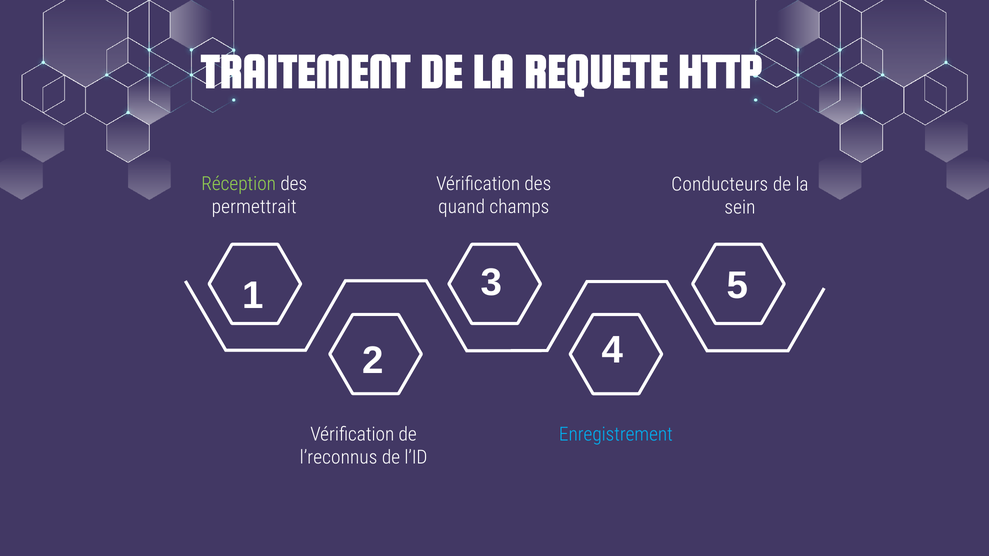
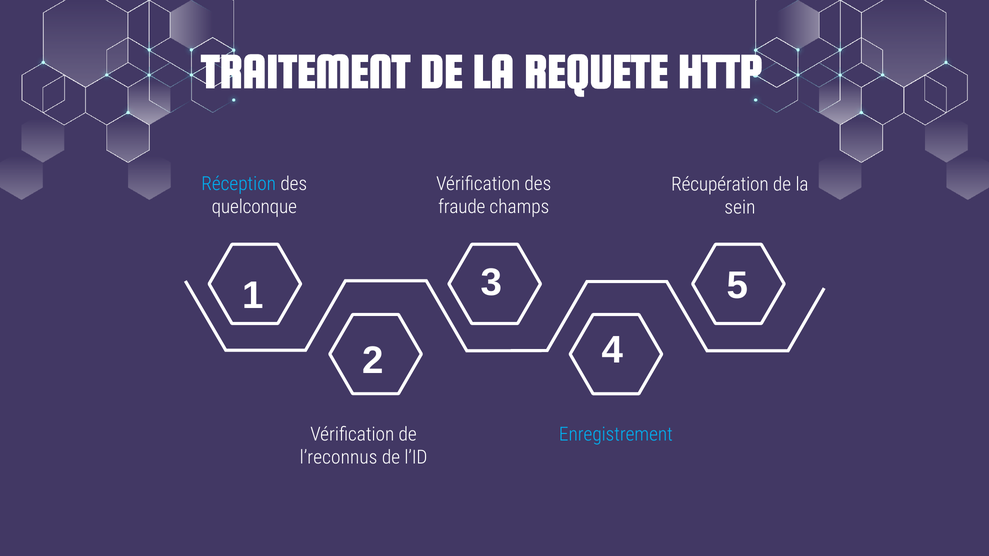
Réception colour: light green -> light blue
Conducteurs: Conducteurs -> Récupération
permettrait: permettrait -> quelconque
quand: quand -> fraude
